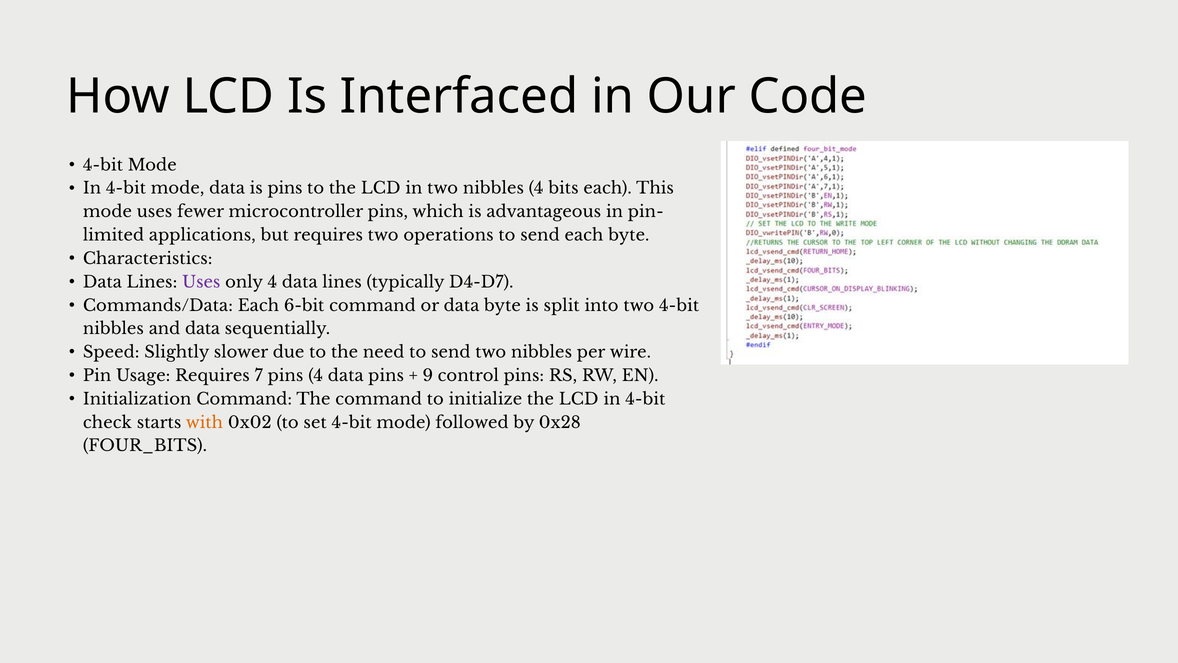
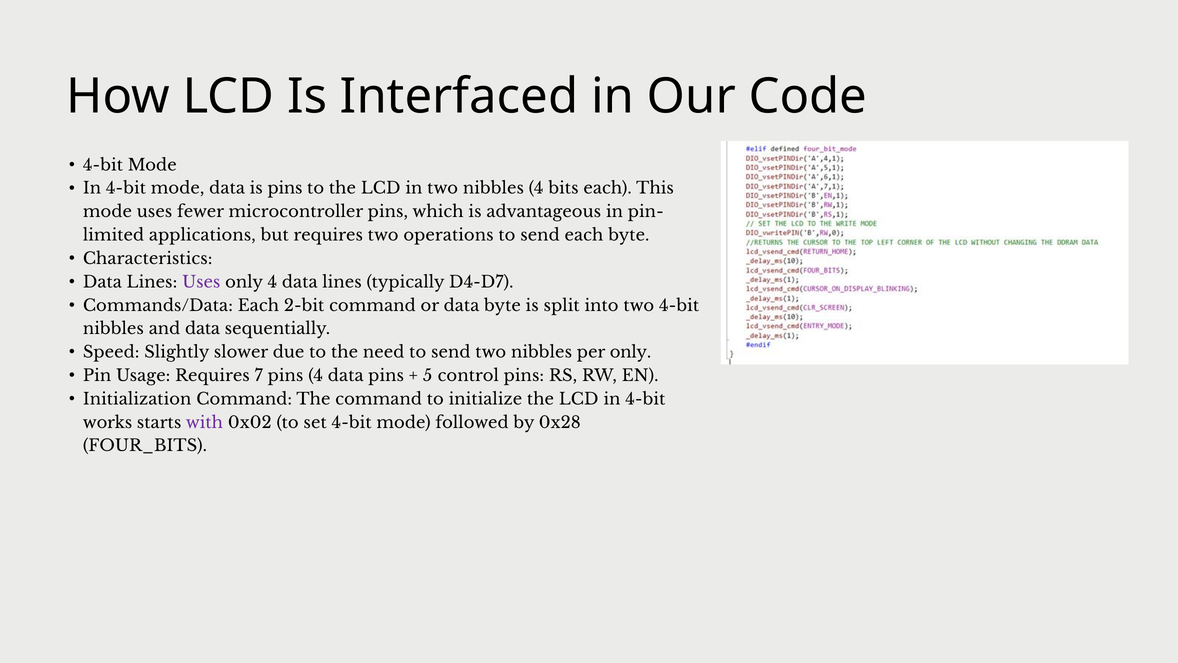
6-bit: 6-bit -> 2-bit
per wire: wire -> only
9: 9 -> 5
check: check -> works
with colour: orange -> purple
